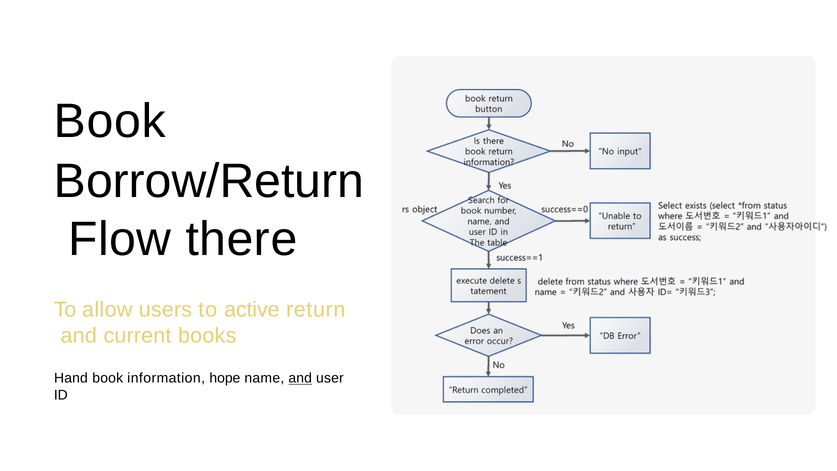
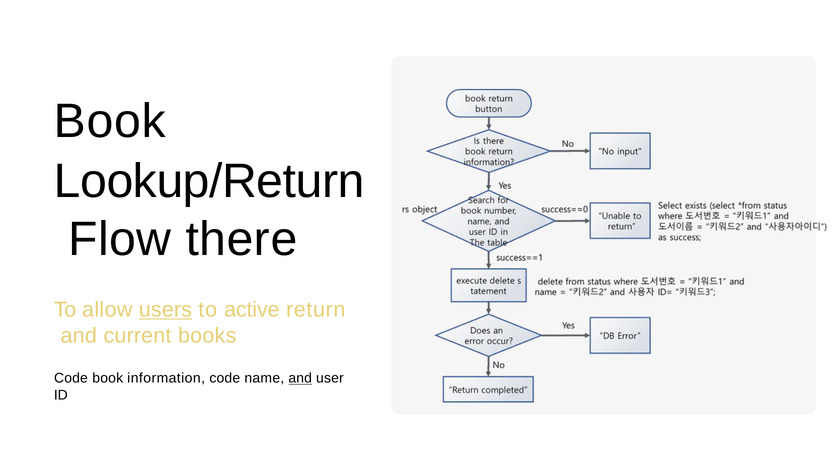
Borrow/Return: Borrow/Return -> Lookup/Return
users underline: none -> present
Hand at (71, 378): Hand -> Code
information hope: hope -> code
